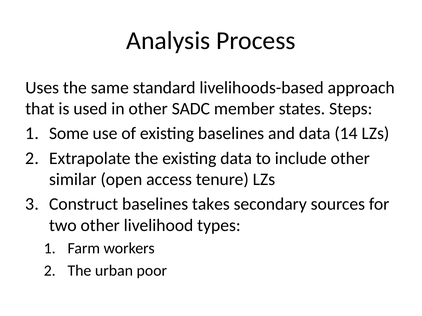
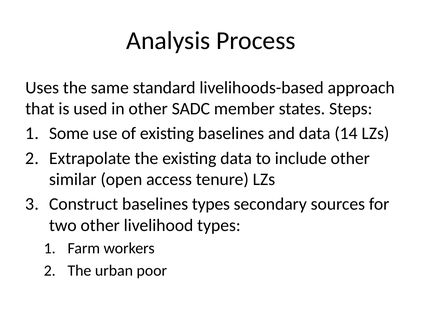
baselines takes: takes -> types
